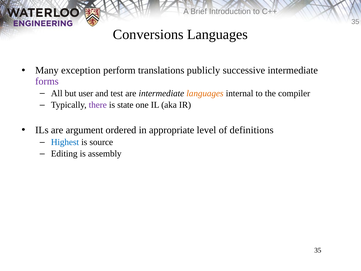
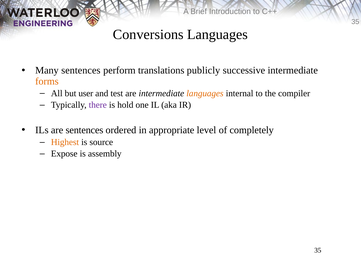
Many exception: exception -> sentences
forms colour: purple -> orange
state: state -> hold
are argument: argument -> sentences
definitions: definitions -> completely
Highest colour: blue -> orange
Editing: Editing -> Expose
